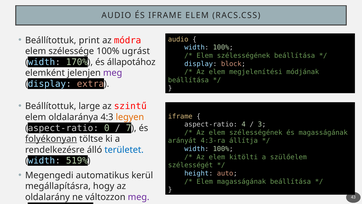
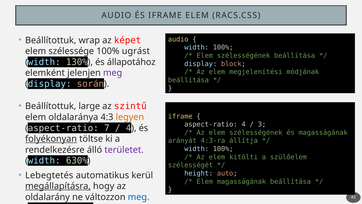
print: print -> wrap
módra: módra -> képet
170%: 170% -> 130%
extra: extra -> során
0: 0 -> 7
7 at (129, 128): 7 -> 4
területet colour: blue -> purple
519%: 519% -> 630%
Megengedi: Megengedi -> Lebegtetés
megállapításra underline: none -> present
meg at (139, 197) colour: purple -> blue
